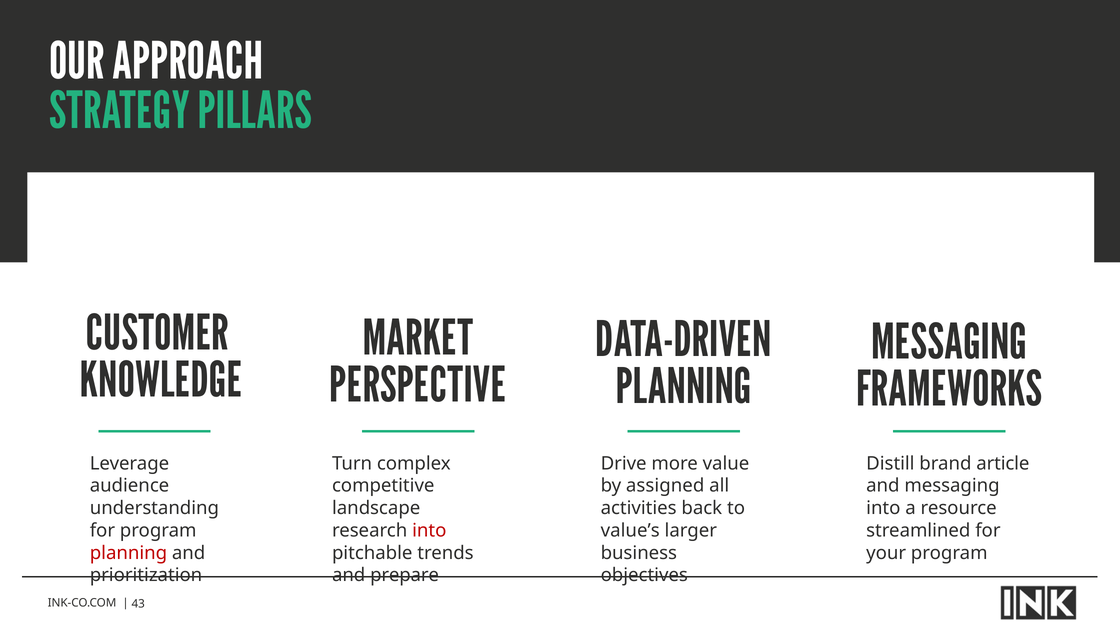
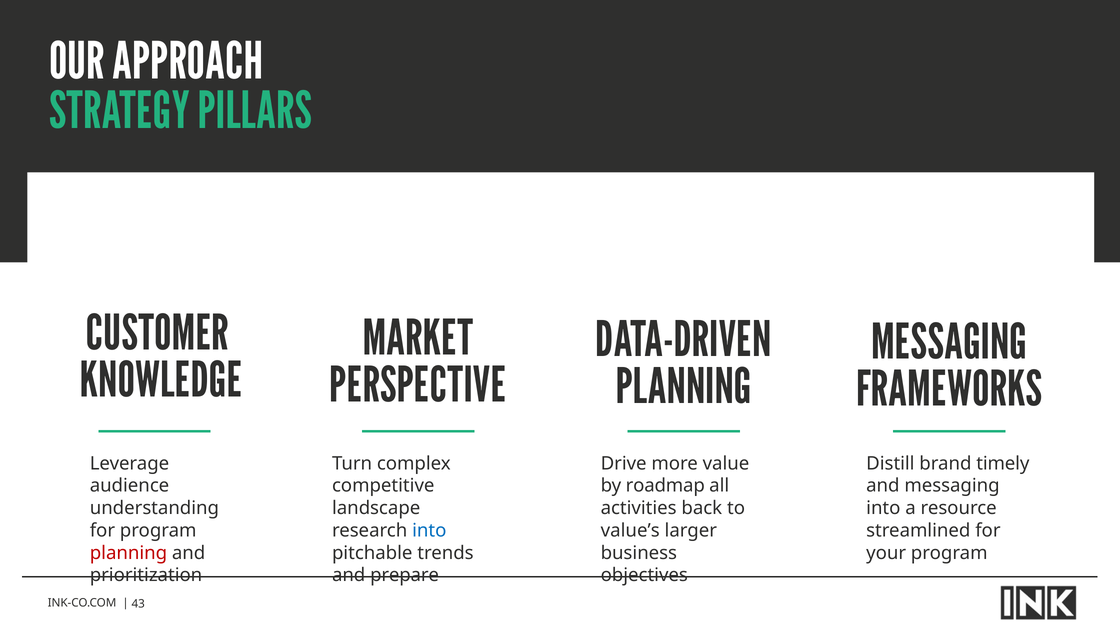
article: article -> timely
assigned: assigned -> roadmap
into at (429, 531) colour: red -> blue
